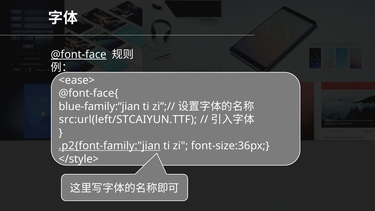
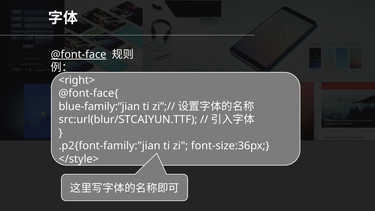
<ease>: <ease> -> <right>
src:url(left/STCAIYUN.TTF: src:url(left/STCAIYUN.TTF -> src:url(blur/STCAIYUN.TTF
.p2{font-family:"jian underline: present -> none
